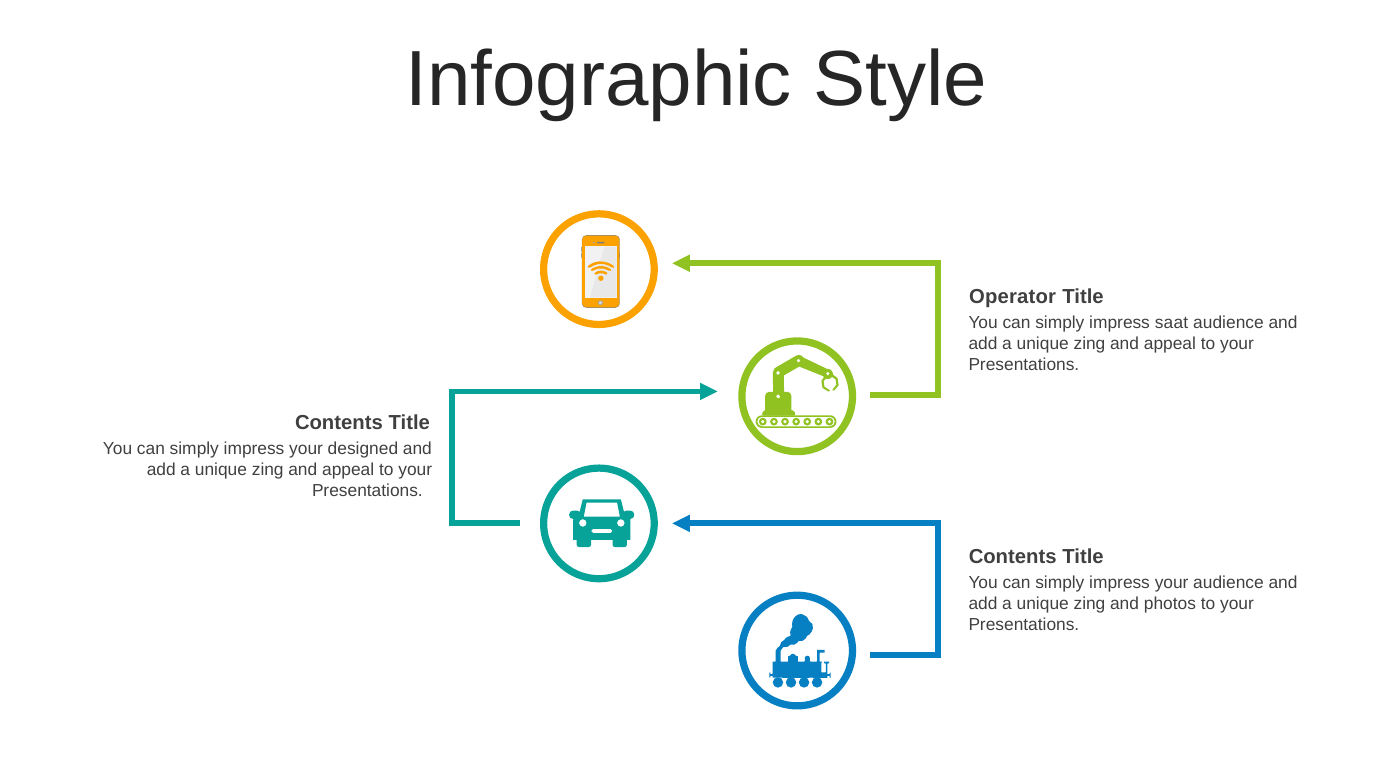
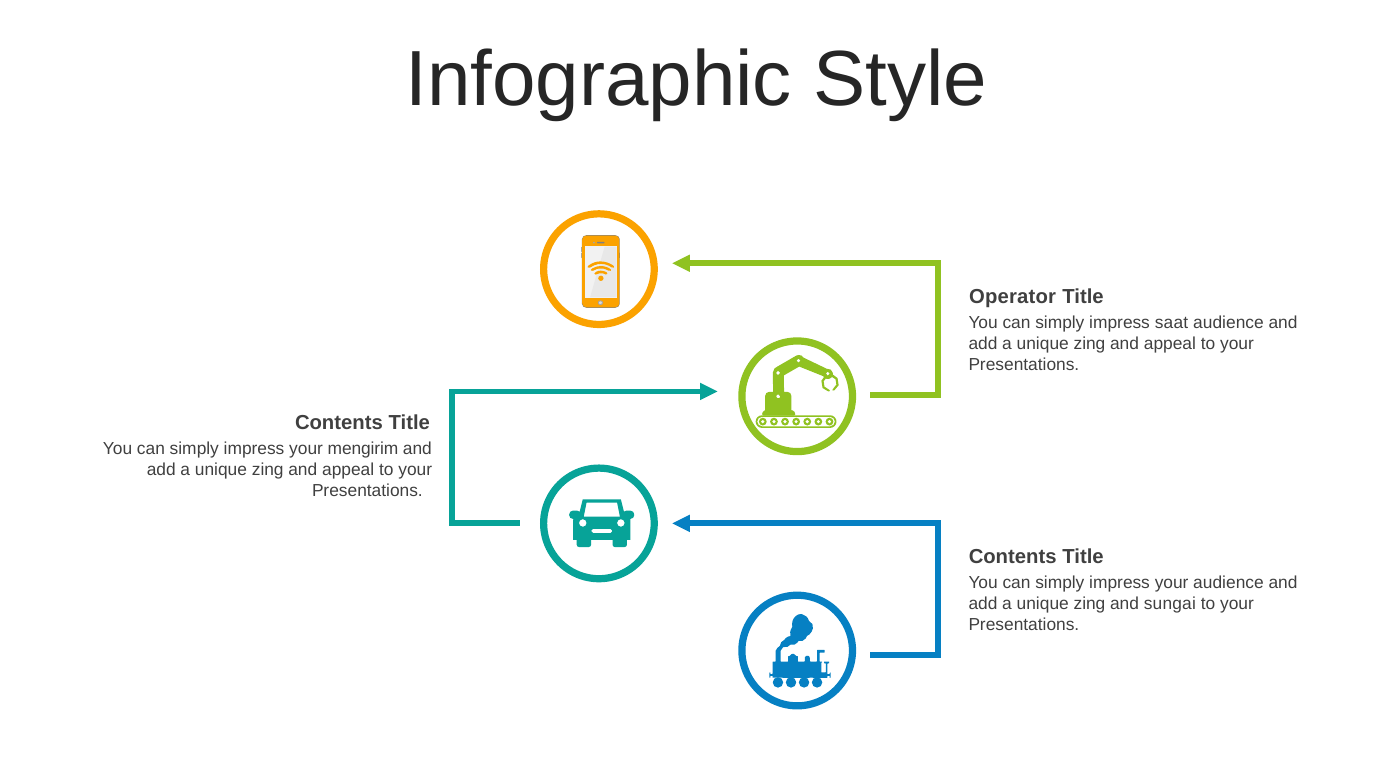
designed: designed -> mengirim
photos: photos -> sungai
